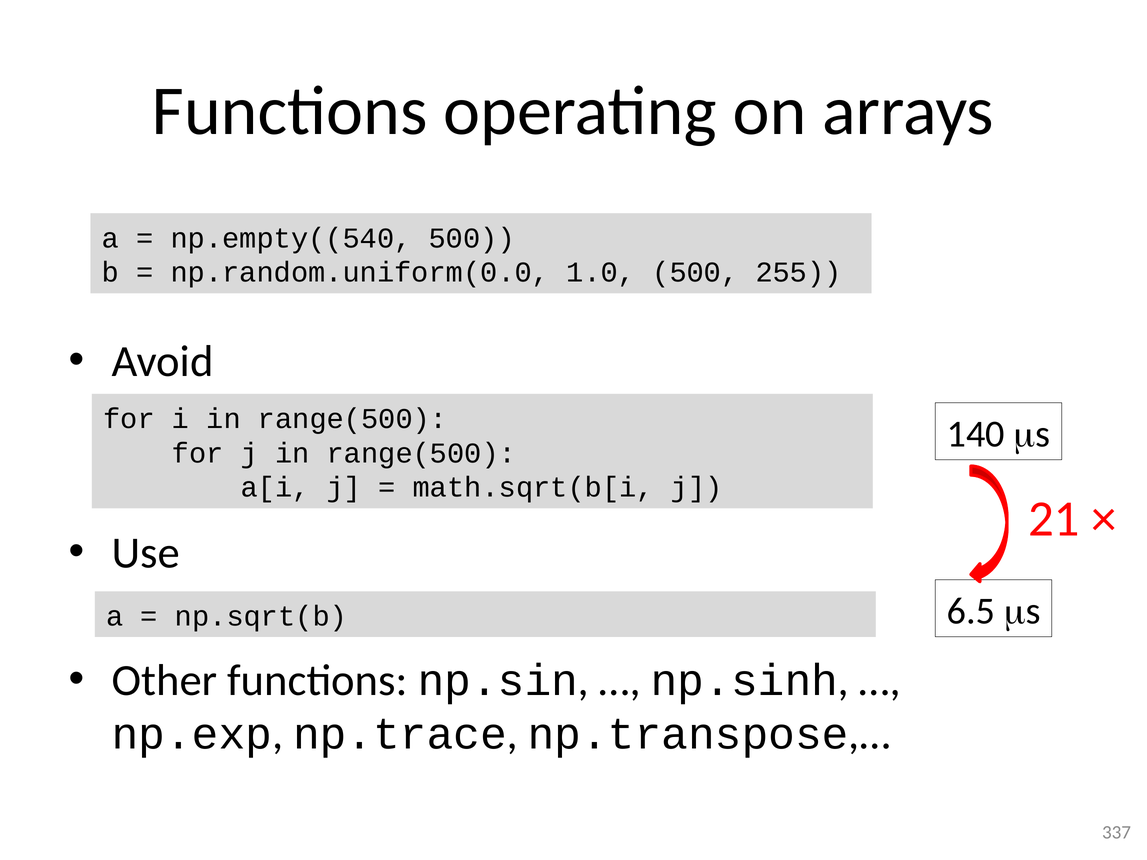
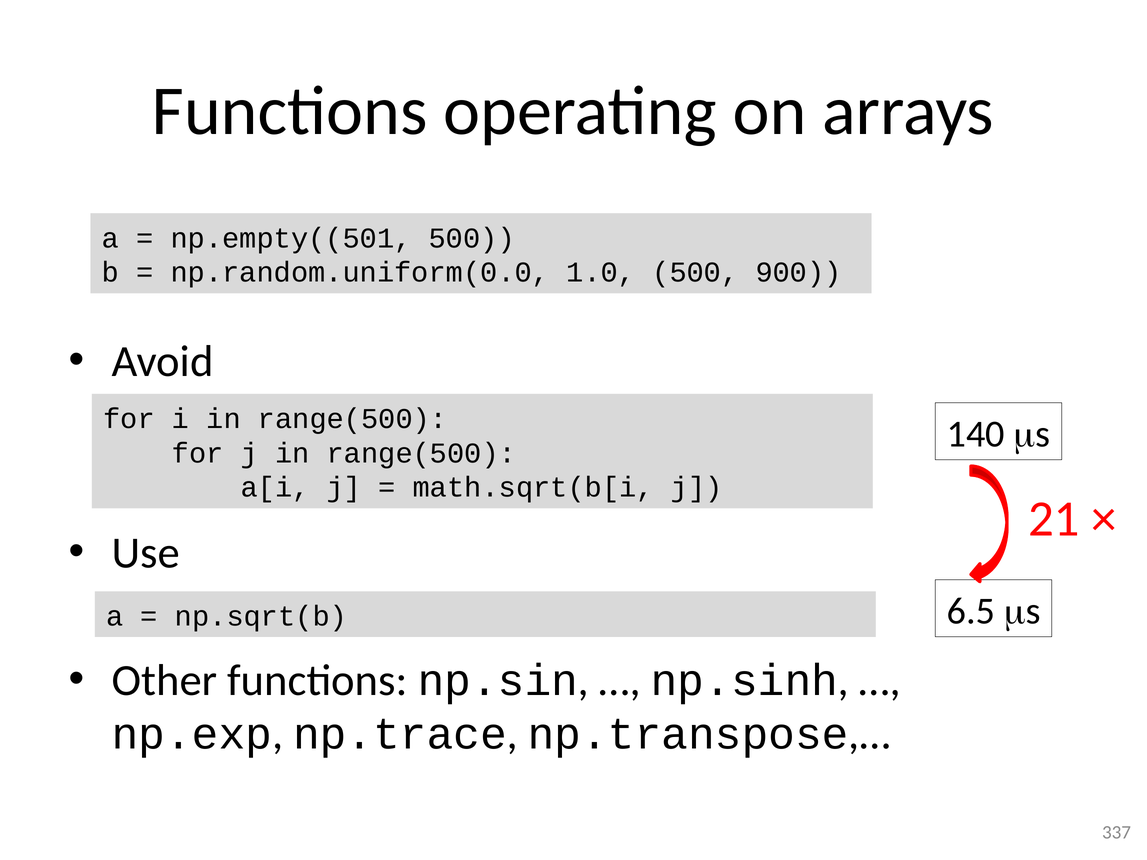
np.empty((540: np.empty((540 -> np.empty((501
255: 255 -> 900
